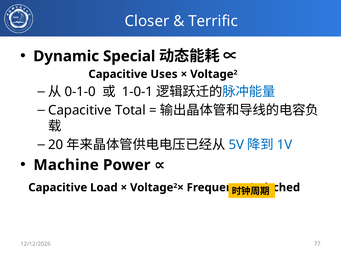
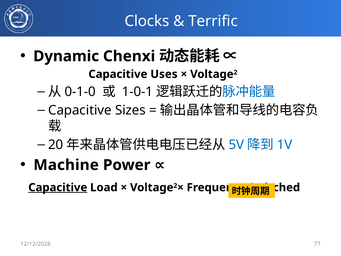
Closer: Closer -> Clocks
Special: Special -> Chenxi
Total: Total -> Sizes
Capacitive at (58, 187) underline: none -> present
